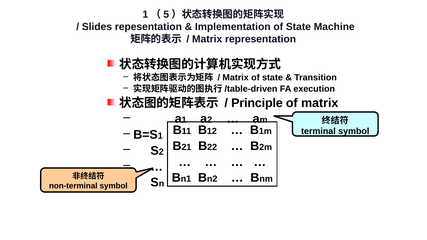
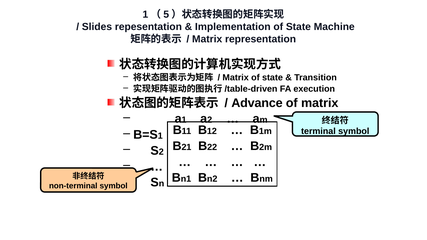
Principle: Principle -> Advance
